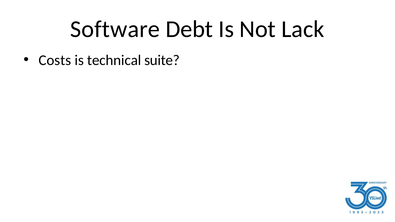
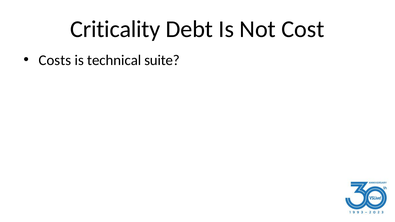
Software: Software -> Criticality
Lack: Lack -> Cost
